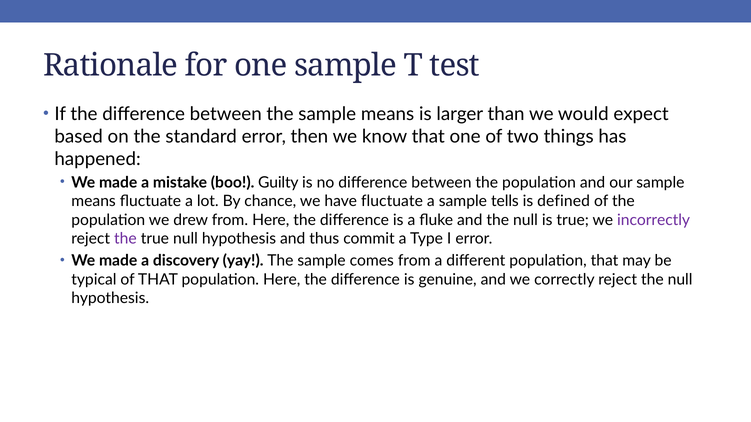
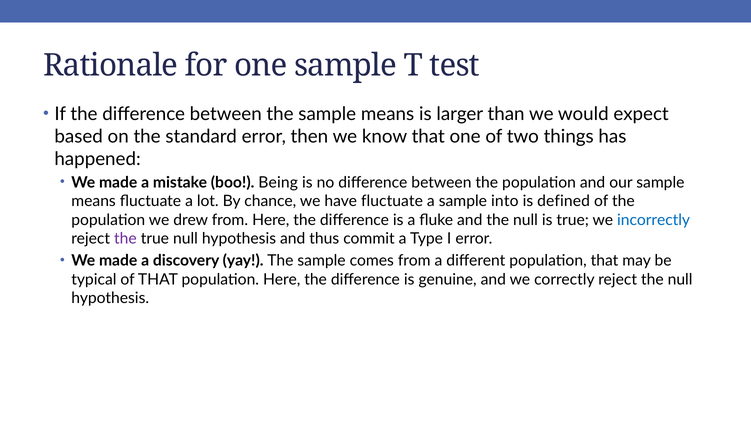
Guilty: Guilty -> Being
tells: tells -> into
incorrectly colour: purple -> blue
